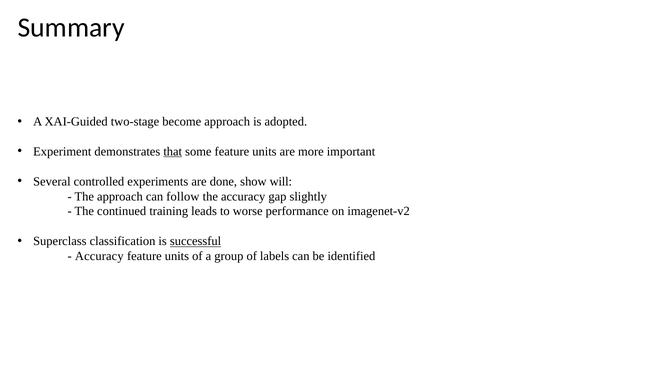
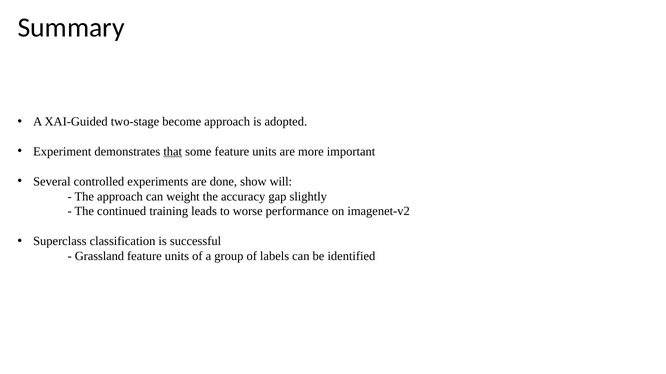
follow: follow -> weight
successful underline: present -> none
Accuracy at (99, 257): Accuracy -> Grassland
